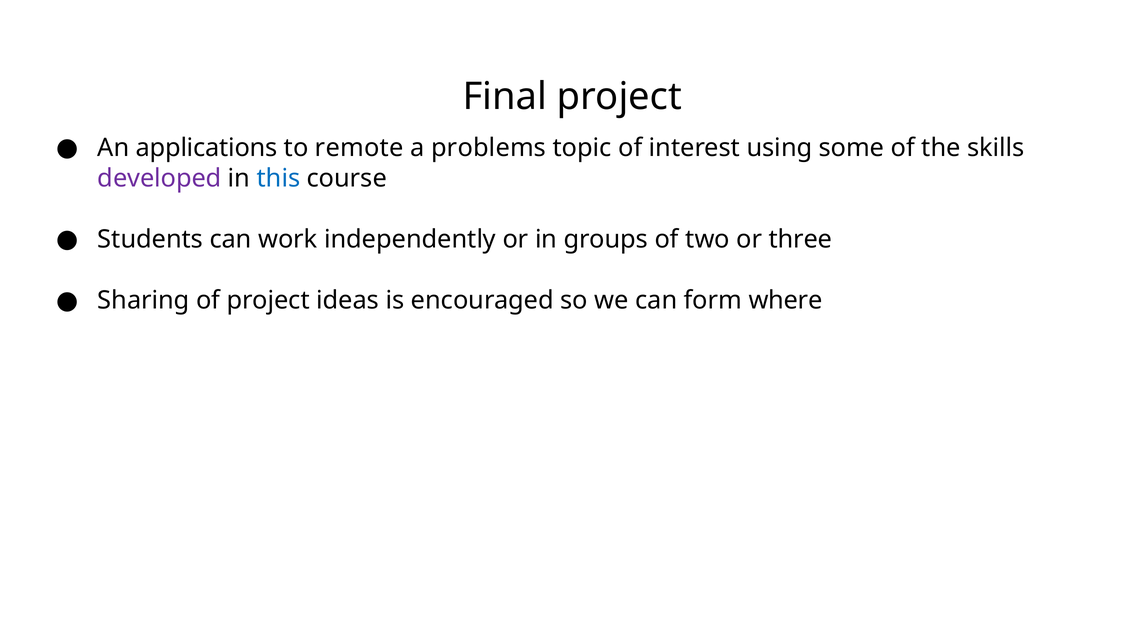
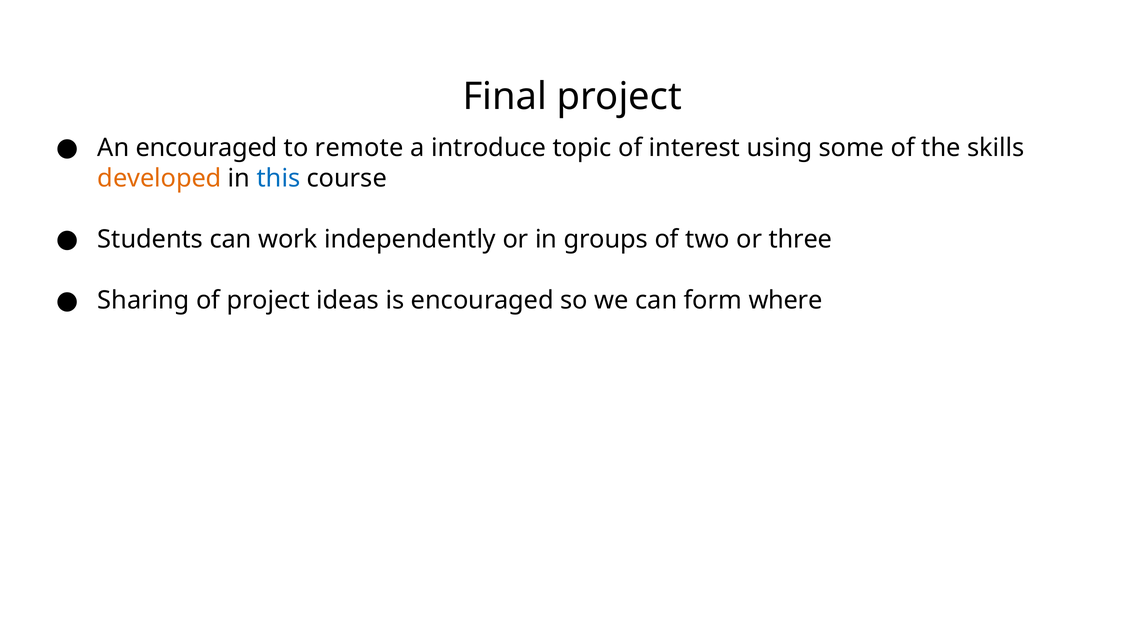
An applications: applications -> encouraged
problems: problems -> introduce
developed colour: purple -> orange
